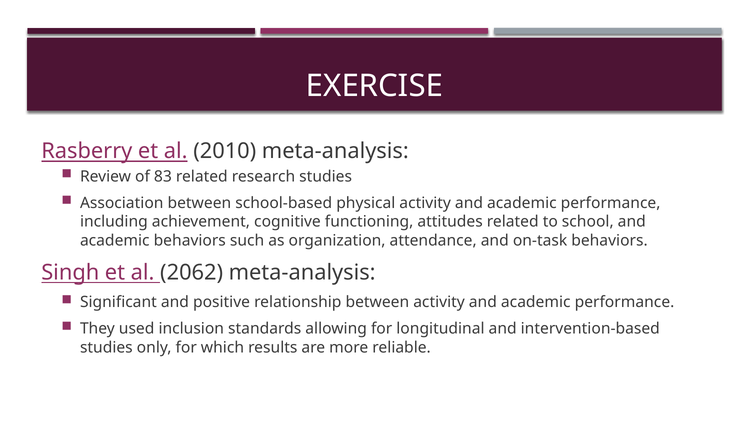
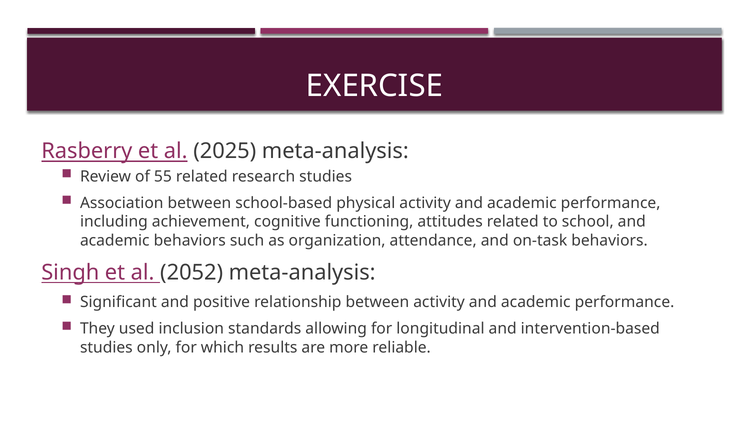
2010: 2010 -> 2025
83: 83 -> 55
2062: 2062 -> 2052
